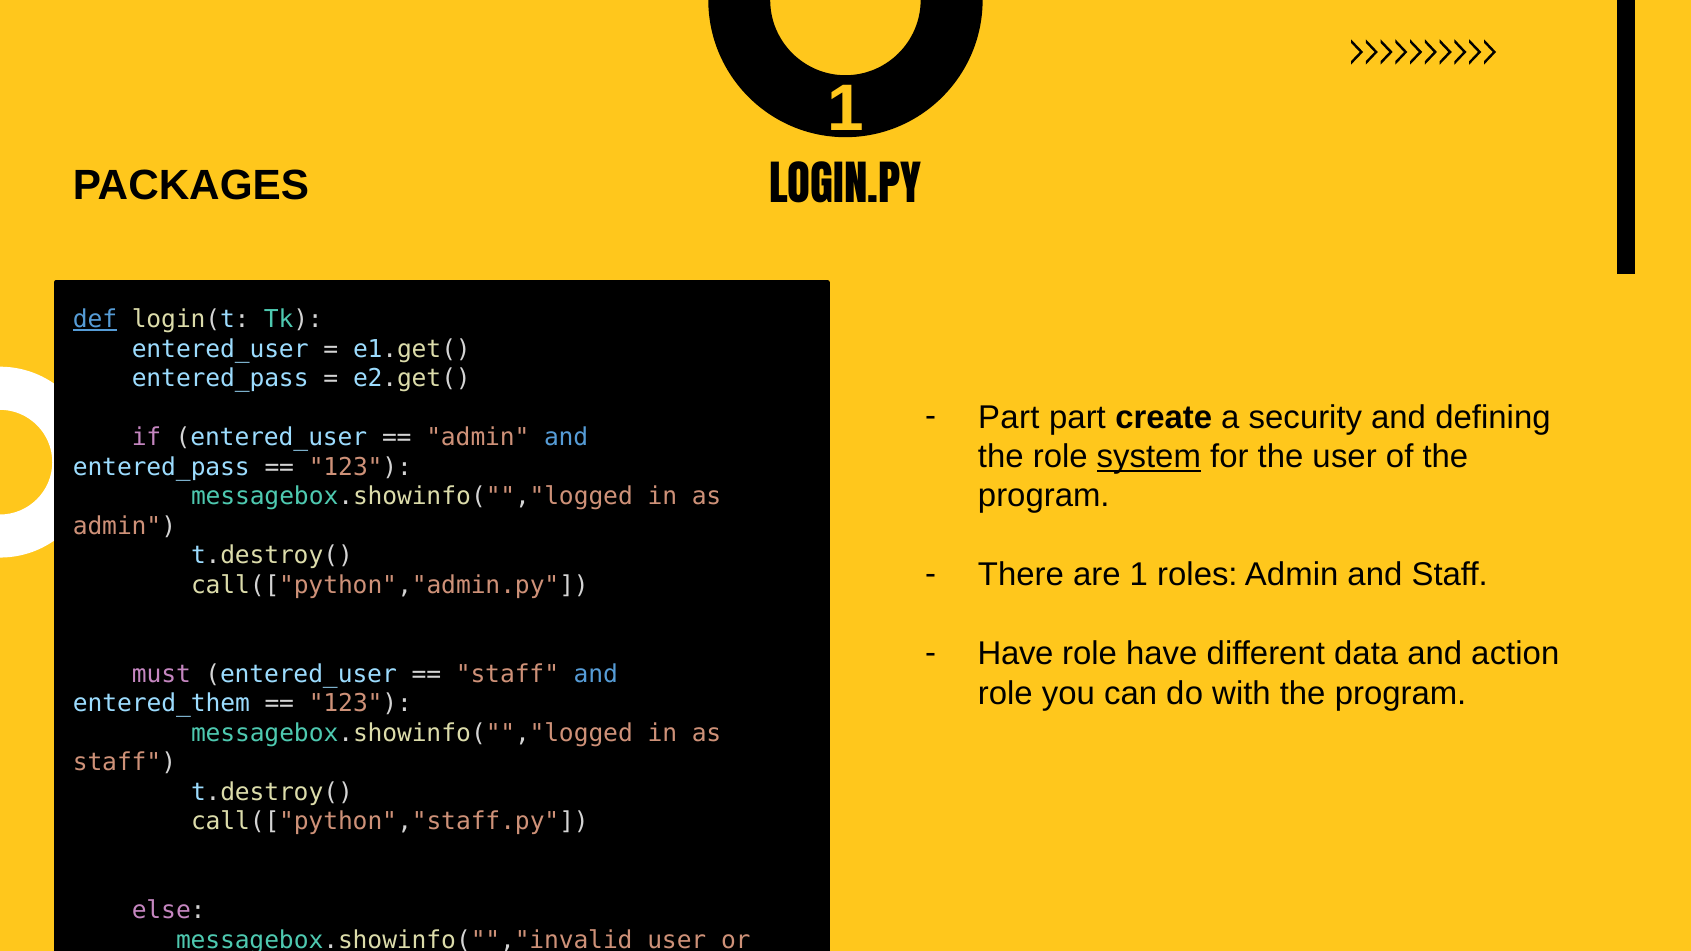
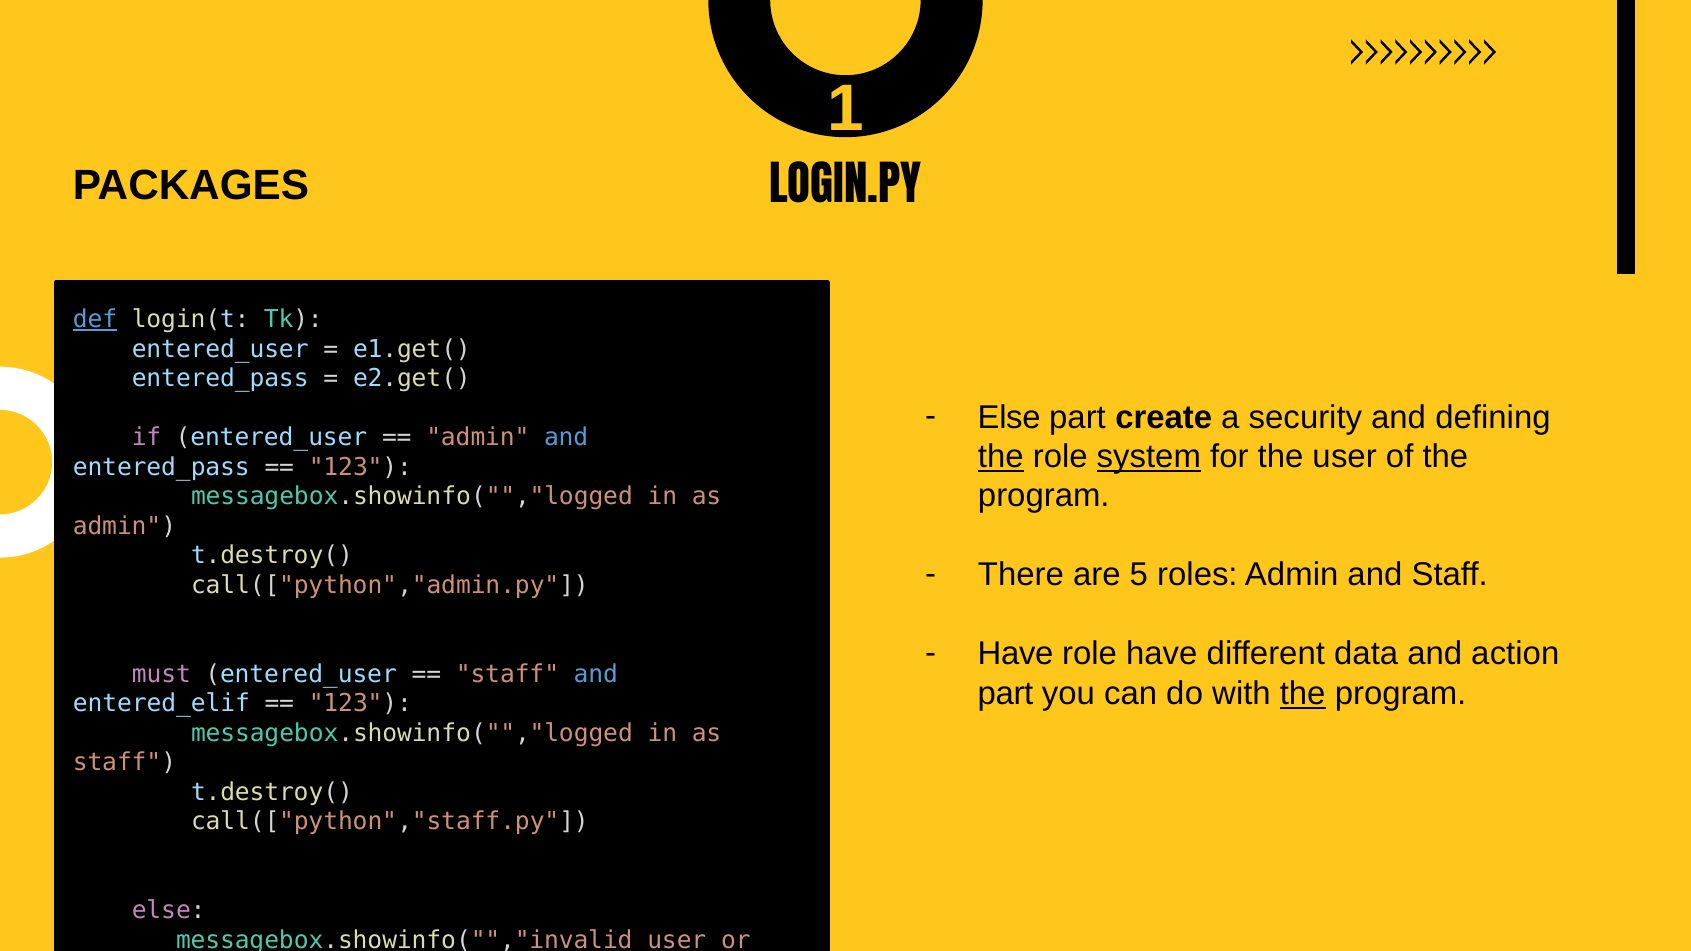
Part at (1009, 417): Part -> Else
the at (1001, 457) underline: none -> present
are 1: 1 -> 5
role at (1005, 694): role -> part
the at (1303, 694) underline: none -> present
entered_them: entered_them -> entered_elif
